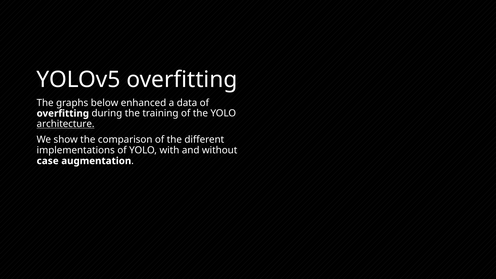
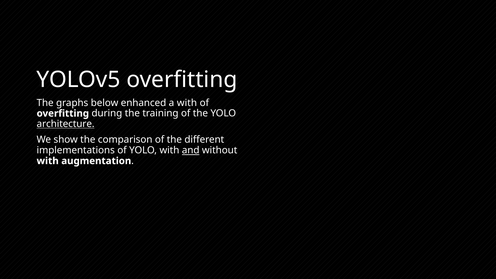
a data: data -> with
and underline: none -> present
case at (48, 161): case -> with
